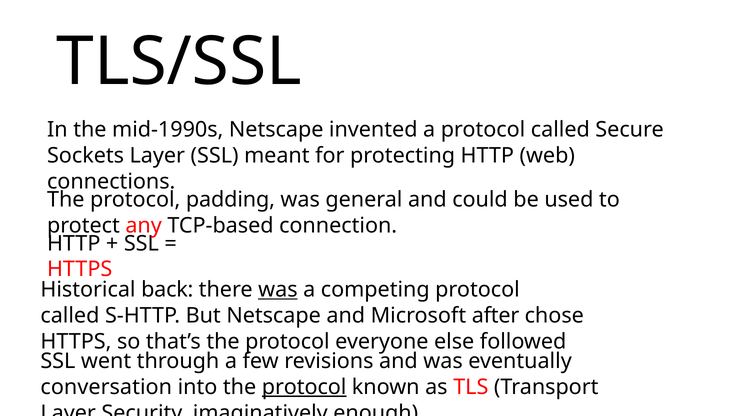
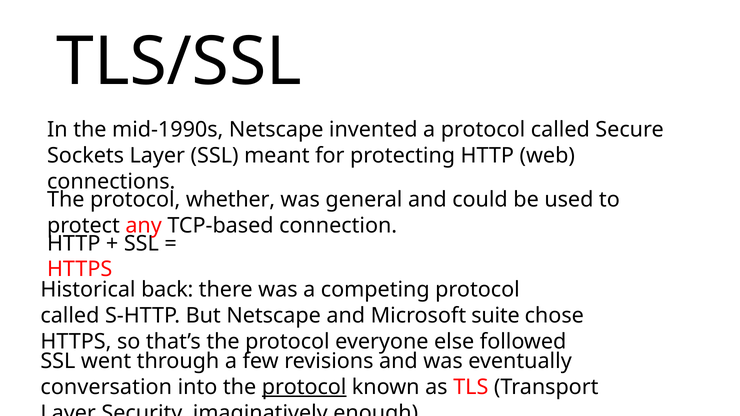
padding: padding -> whether
was at (278, 290) underline: present -> none
after: after -> suite
